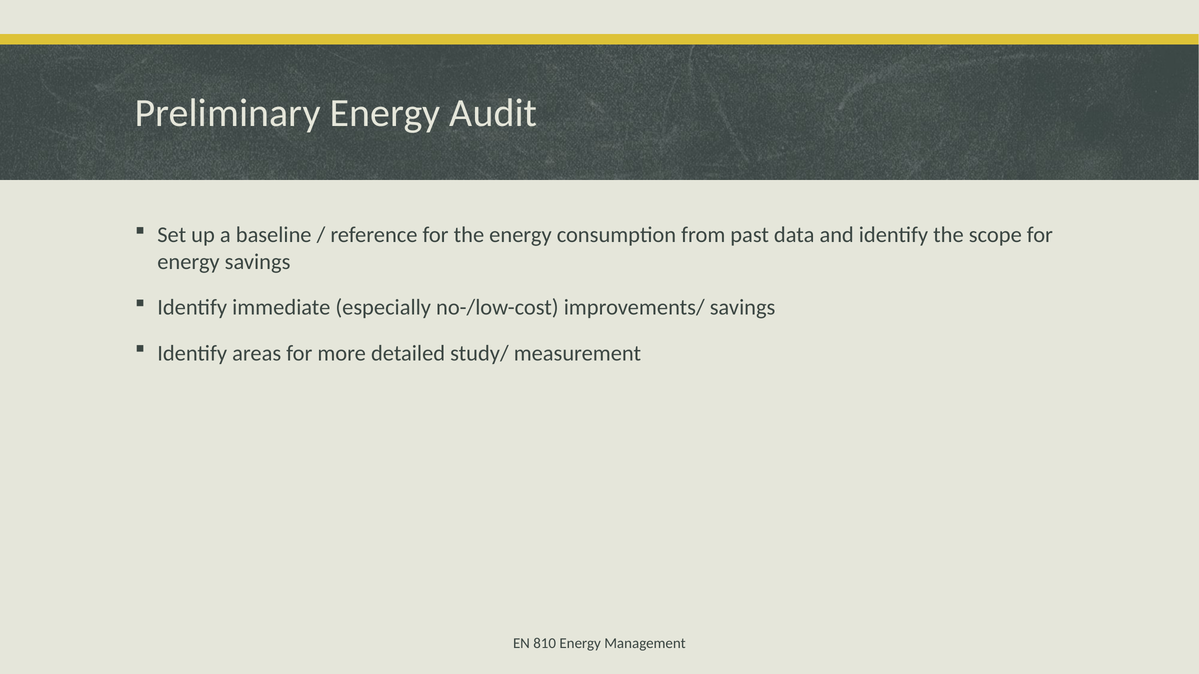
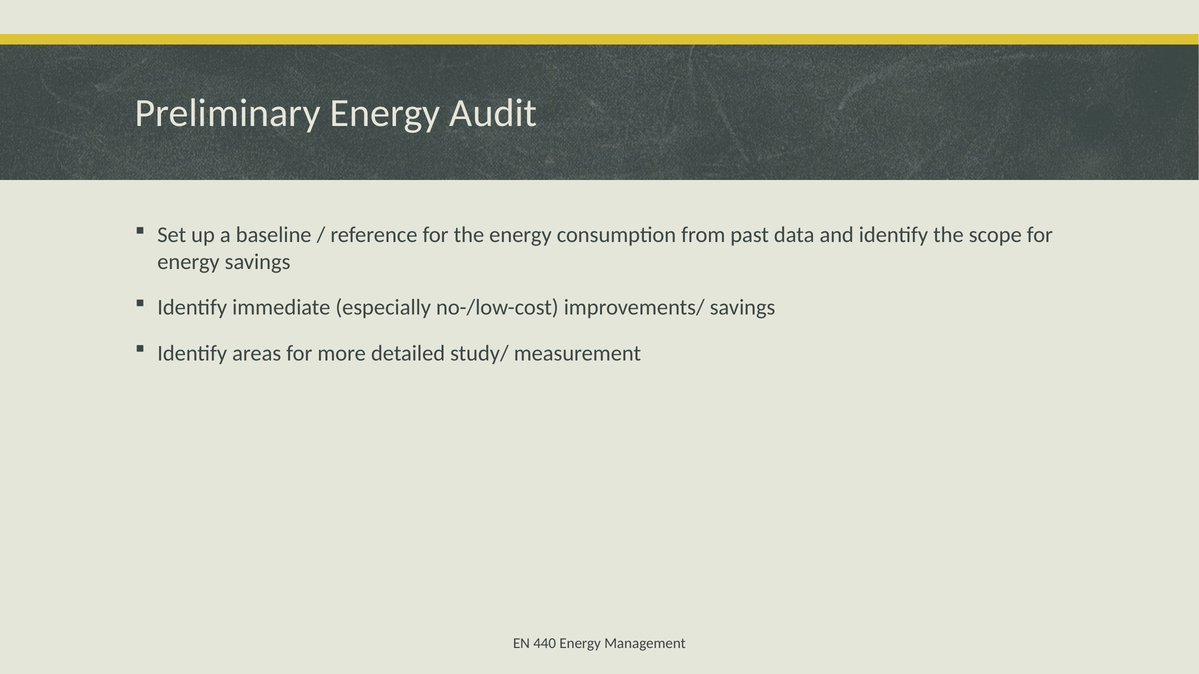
810: 810 -> 440
